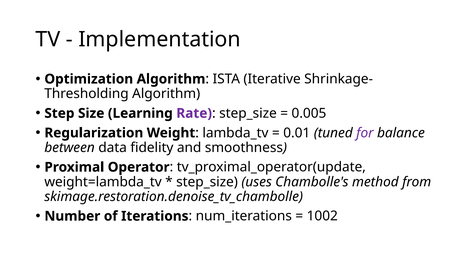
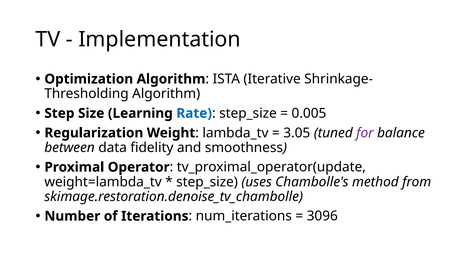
Rate colour: purple -> blue
0.01: 0.01 -> 3.05
1002: 1002 -> 3096
